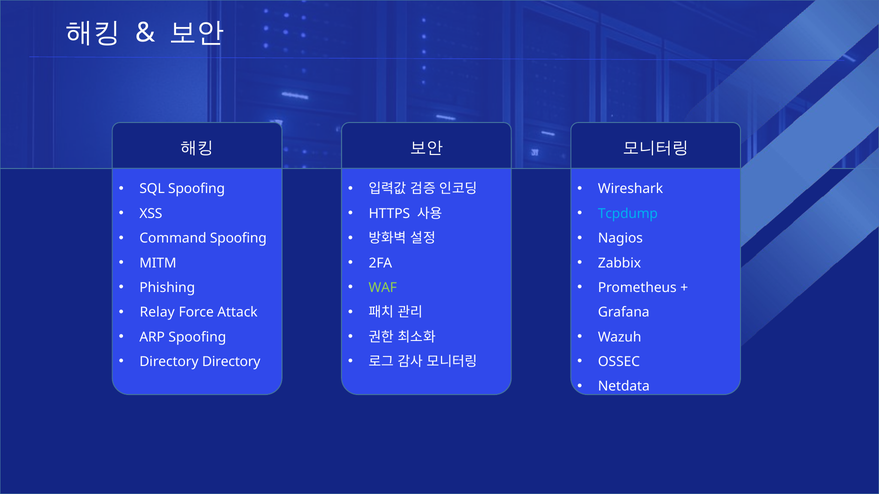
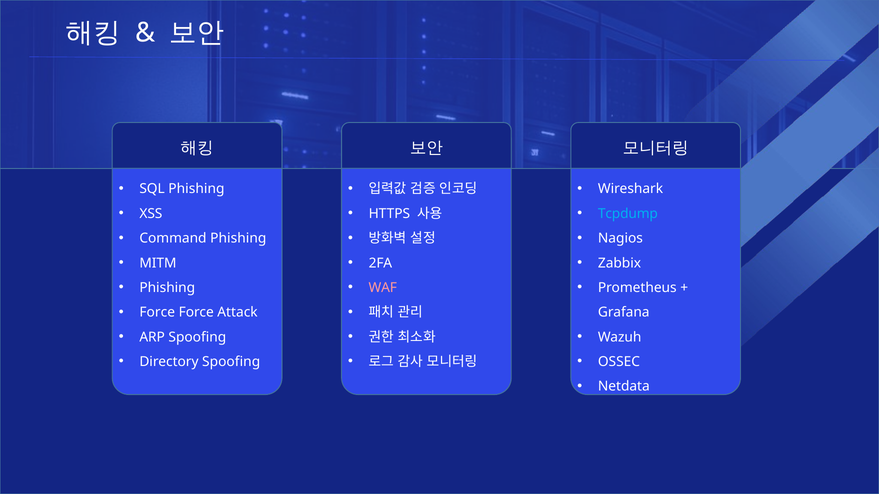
SQL Spoofing: Spoofing -> Phishing
Command Spoofing: Spoofing -> Phishing
WAF colour: light green -> pink
Relay at (157, 313): Relay -> Force
Directory Directory: Directory -> Spoofing
